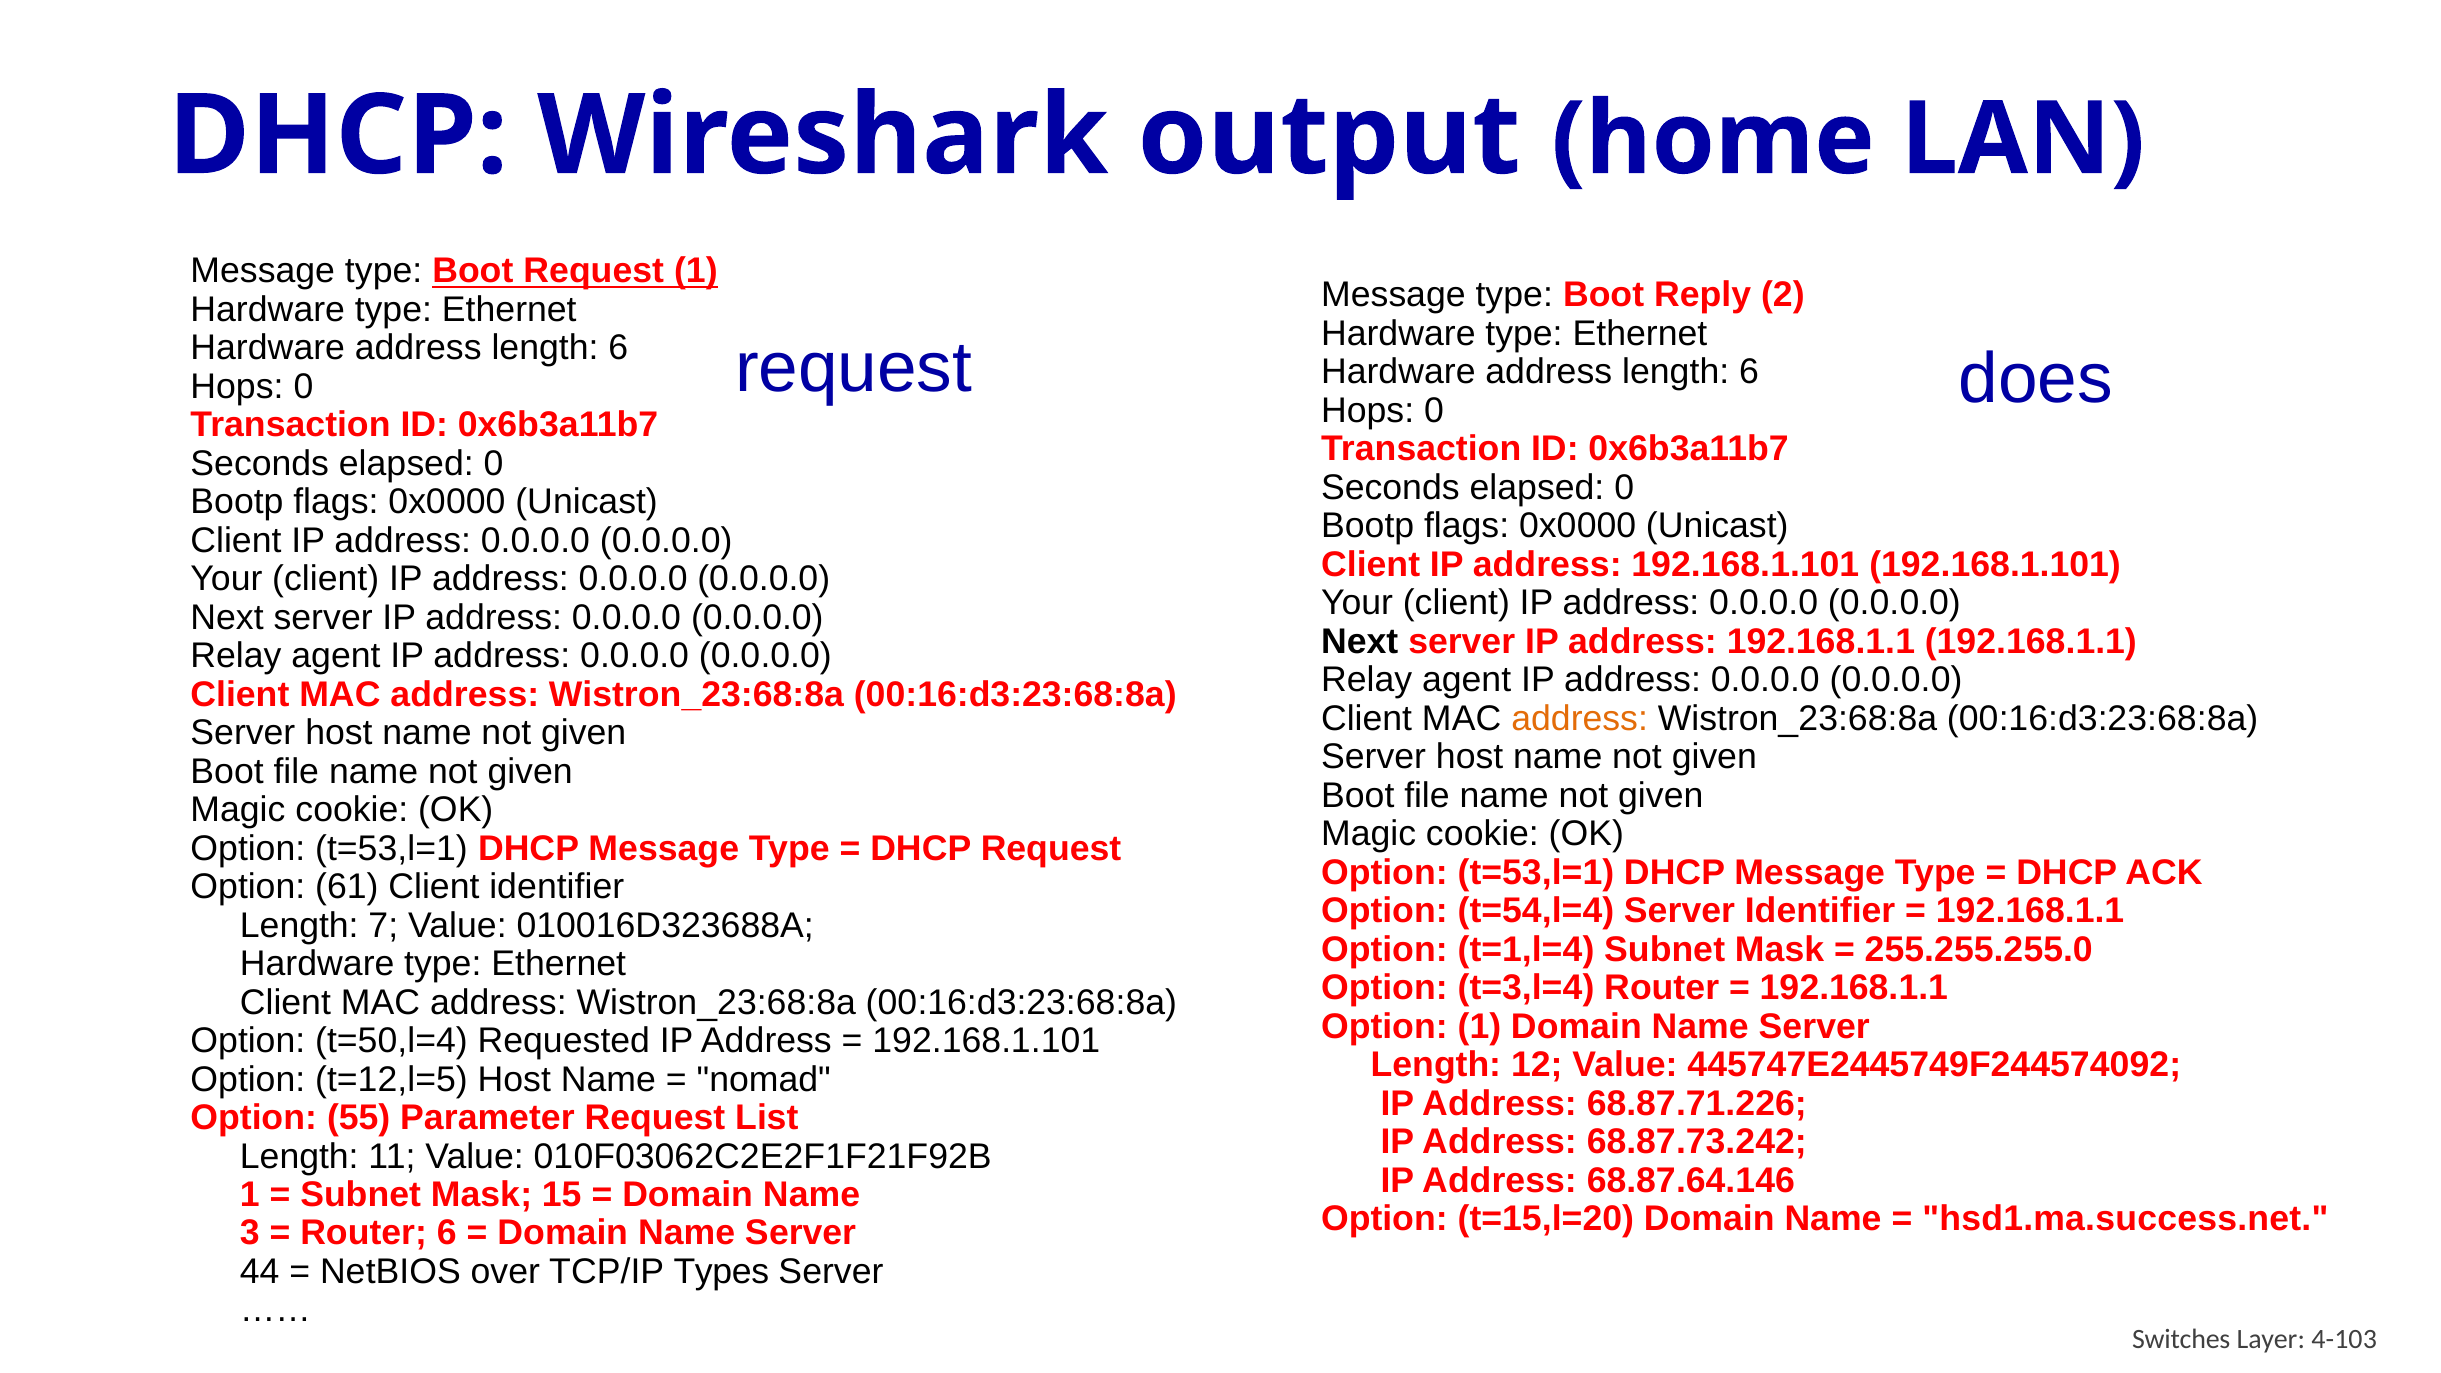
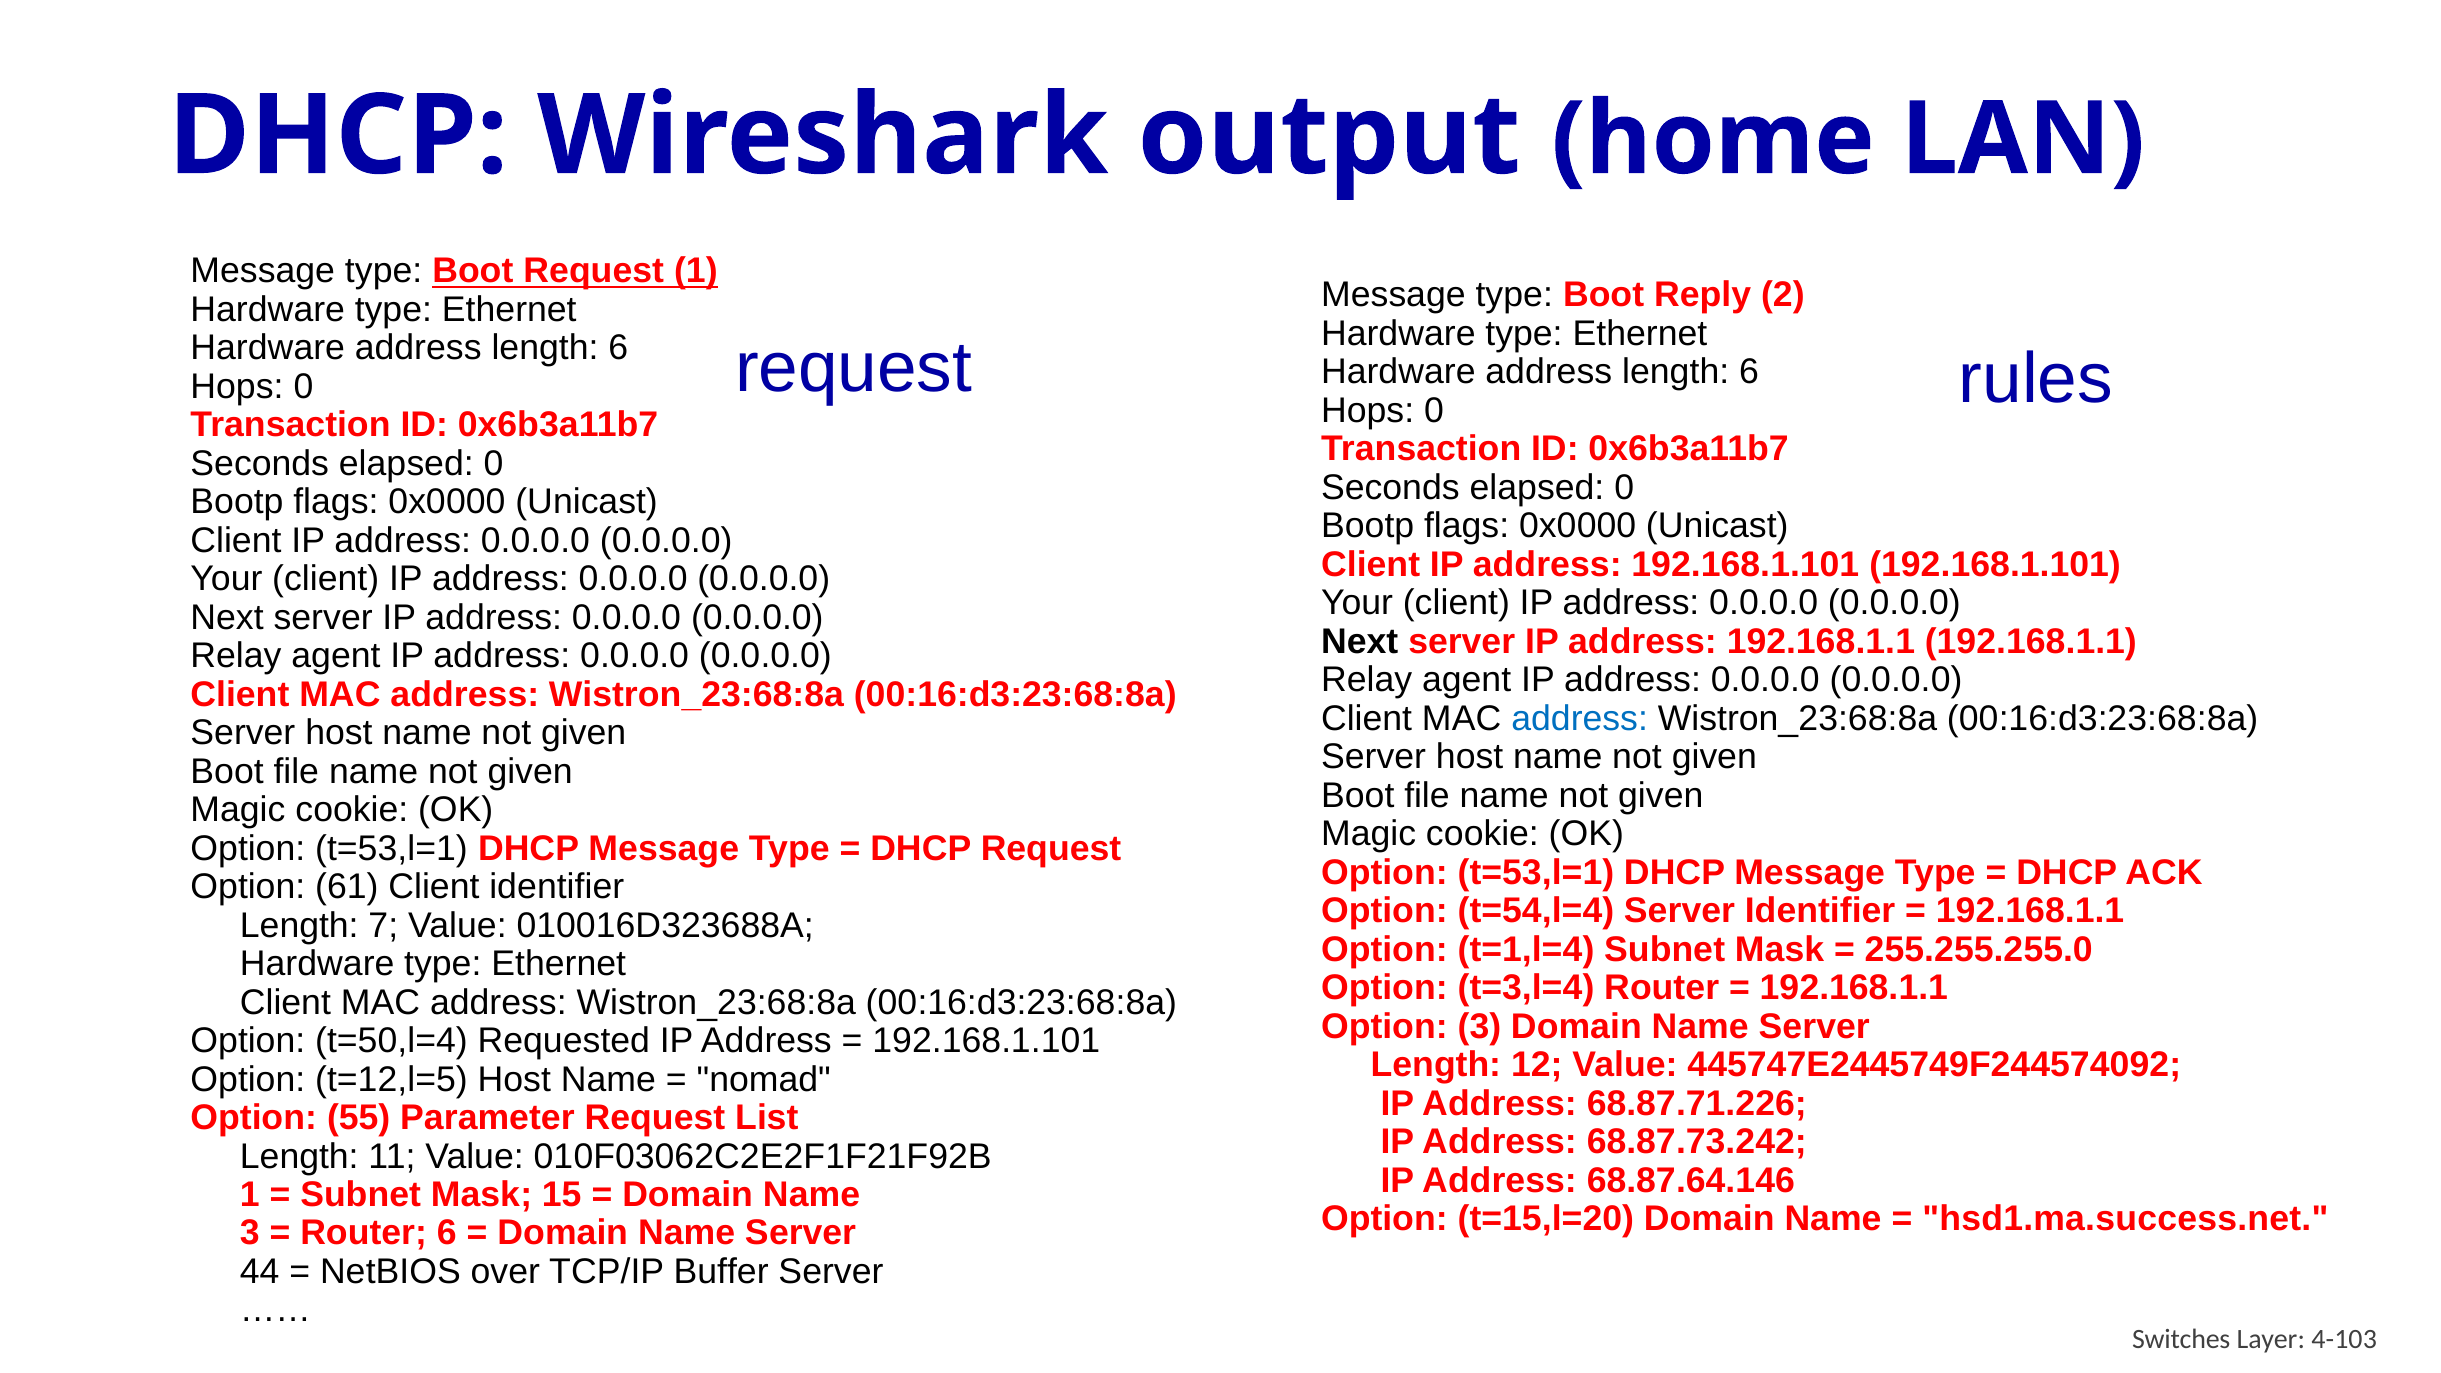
does: does -> rules
address at (1580, 719) colour: orange -> blue
Option 1: 1 -> 3
Types: Types -> Buffer
